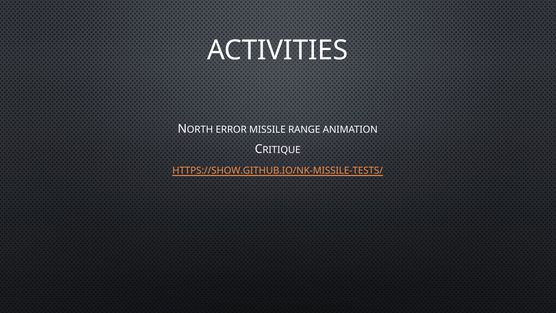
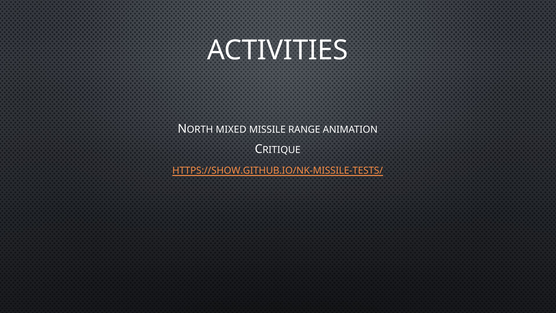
ERROR: ERROR -> MIXED
